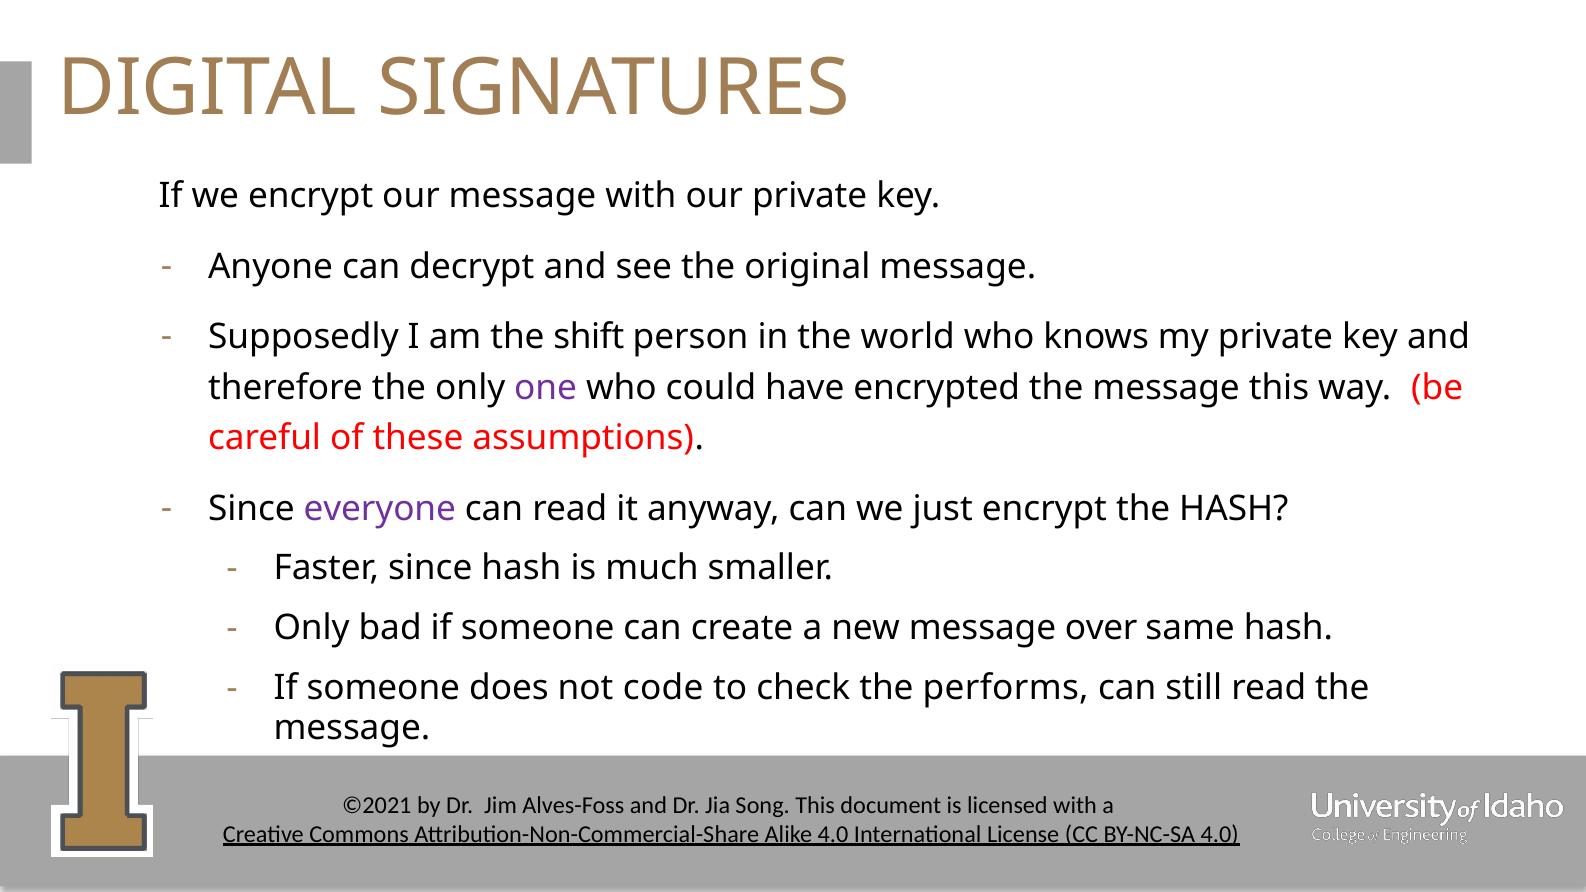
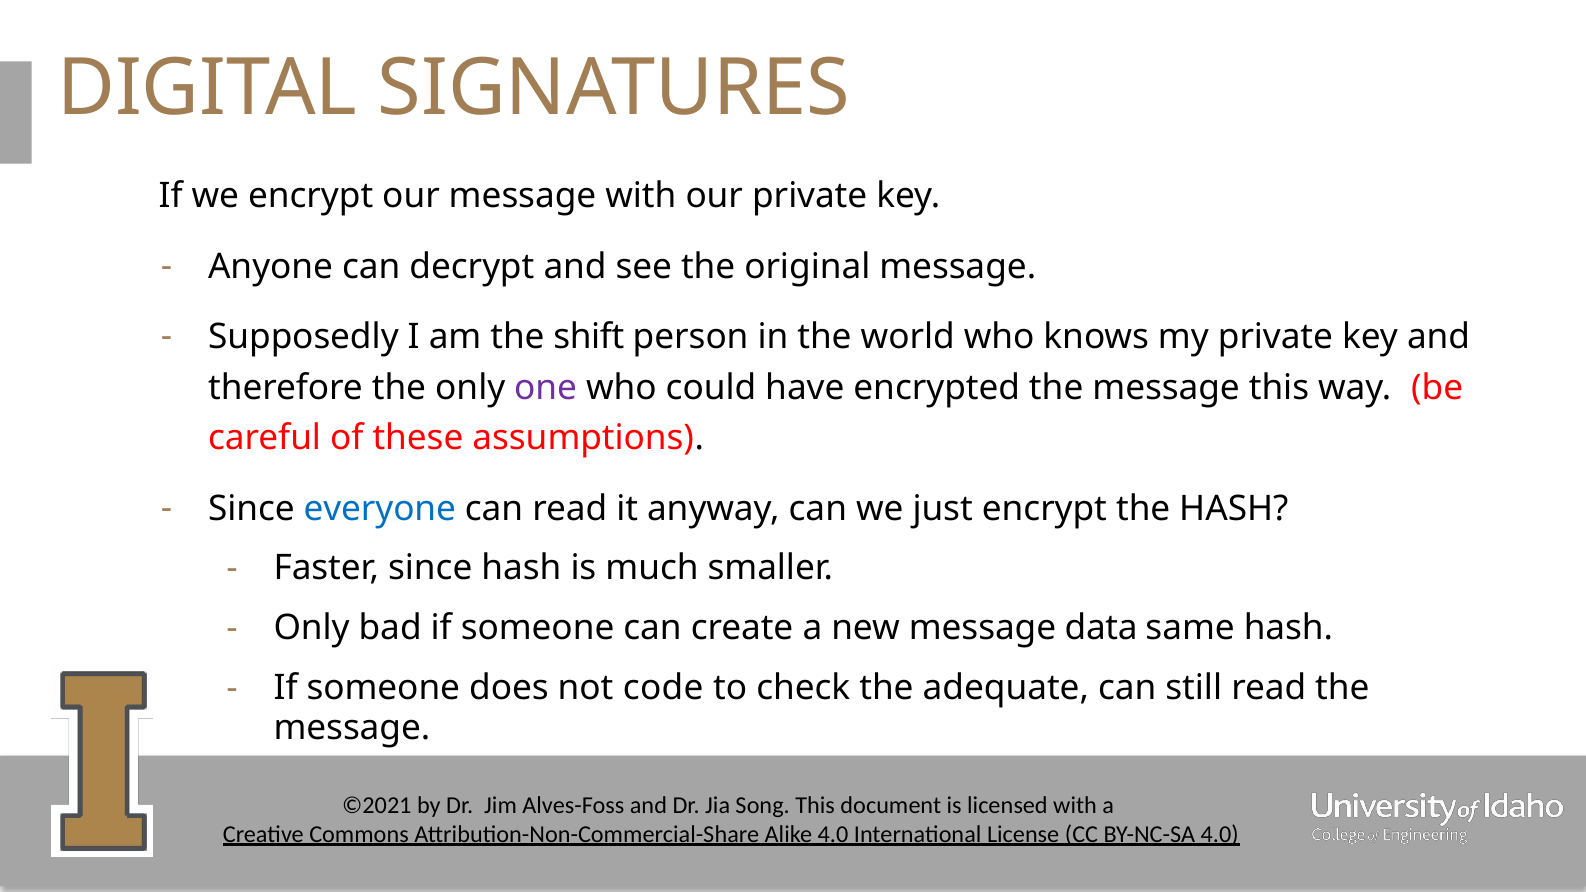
everyone colour: purple -> blue
over: over -> data
performs: performs -> adequate
